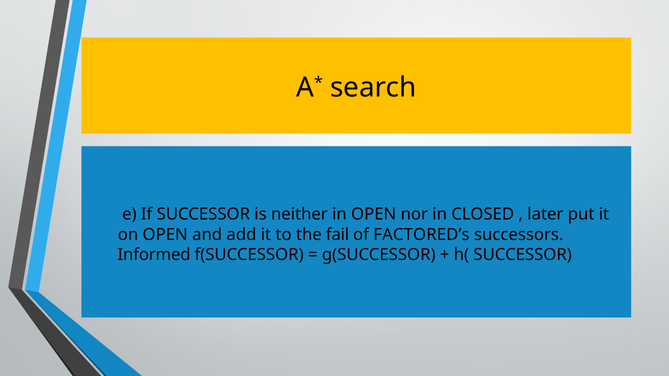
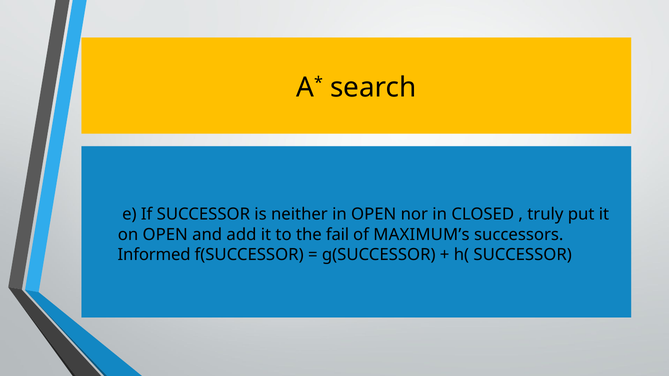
later: later -> truly
FACTORED’s: FACTORED’s -> MAXIMUM’s
